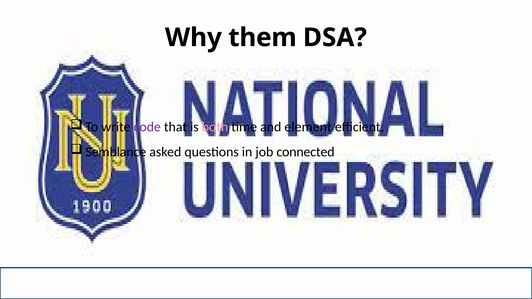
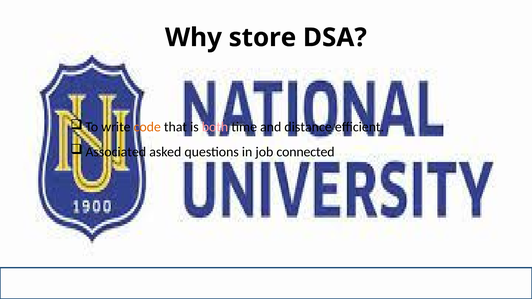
them: them -> store
code colour: purple -> orange
element: element -> distance
Semblance: Semblance -> Associated
